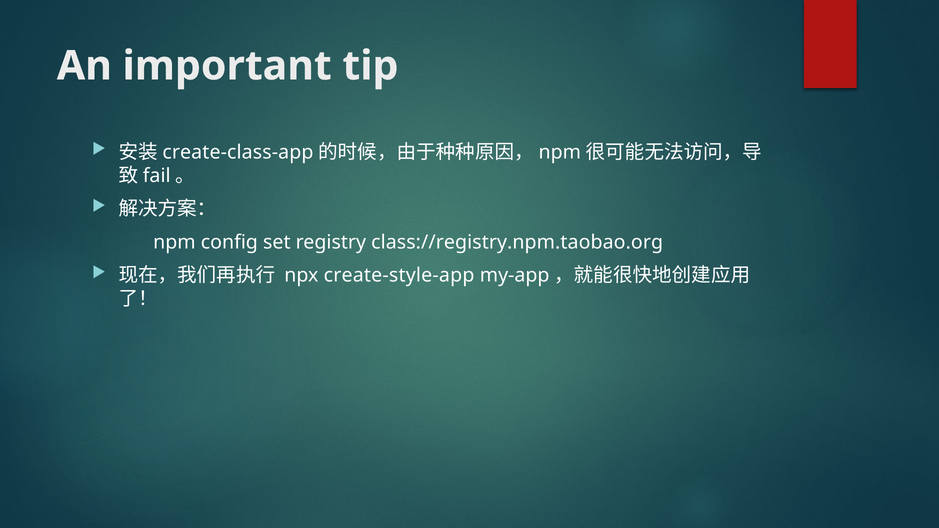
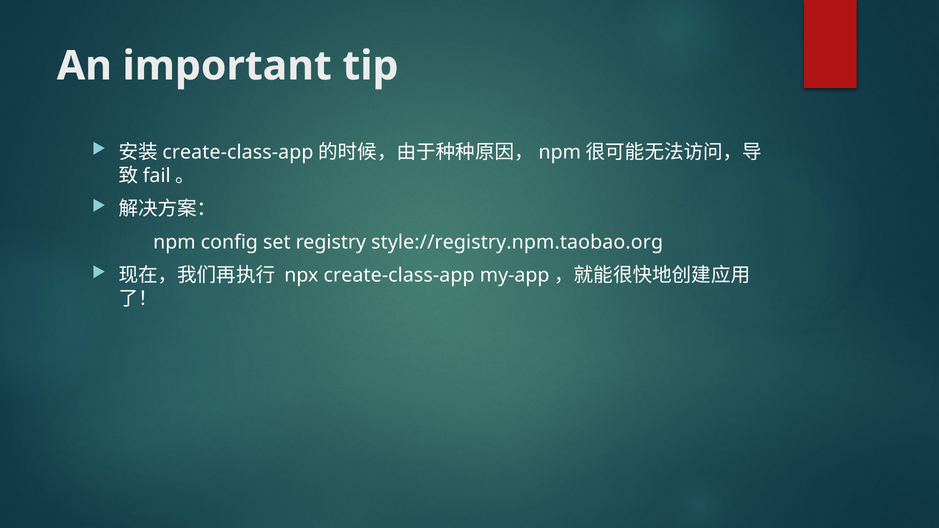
class://registry.npm.taobao.org: class://registry.npm.taobao.org -> style://registry.npm.taobao.org
npx create-style-app: create-style-app -> create-class-app
